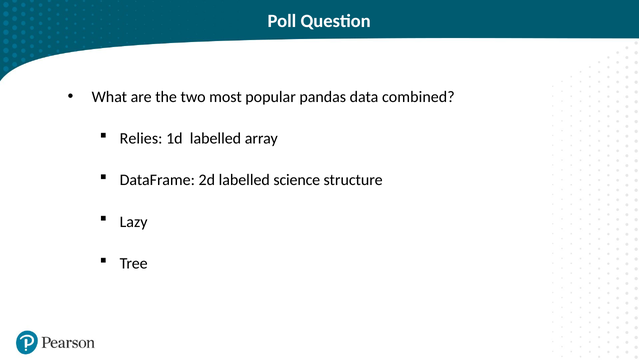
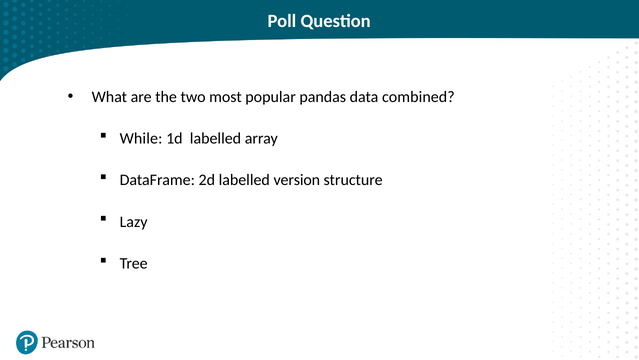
Relies: Relies -> While
science: science -> version
